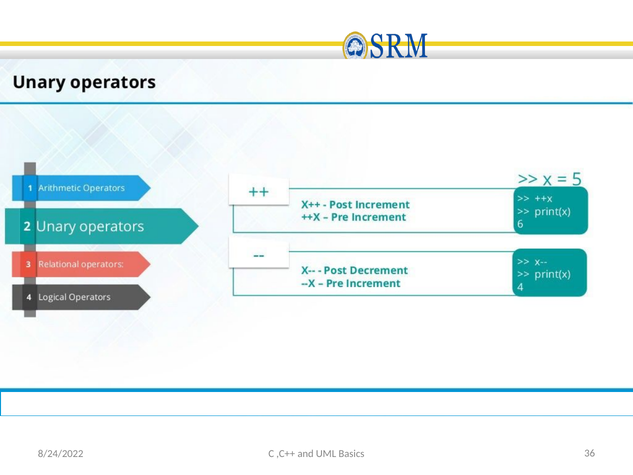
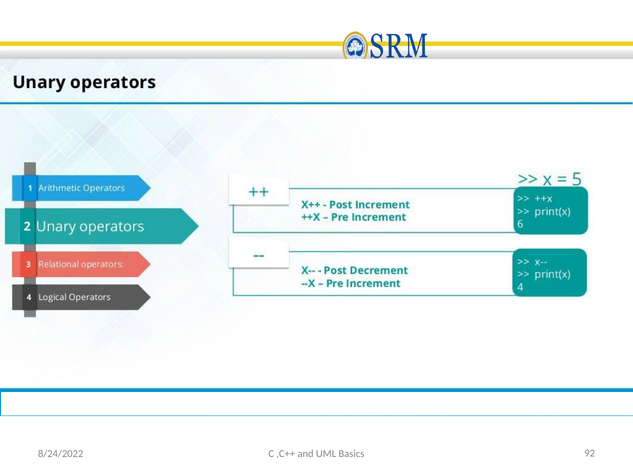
36: 36 -> 92
